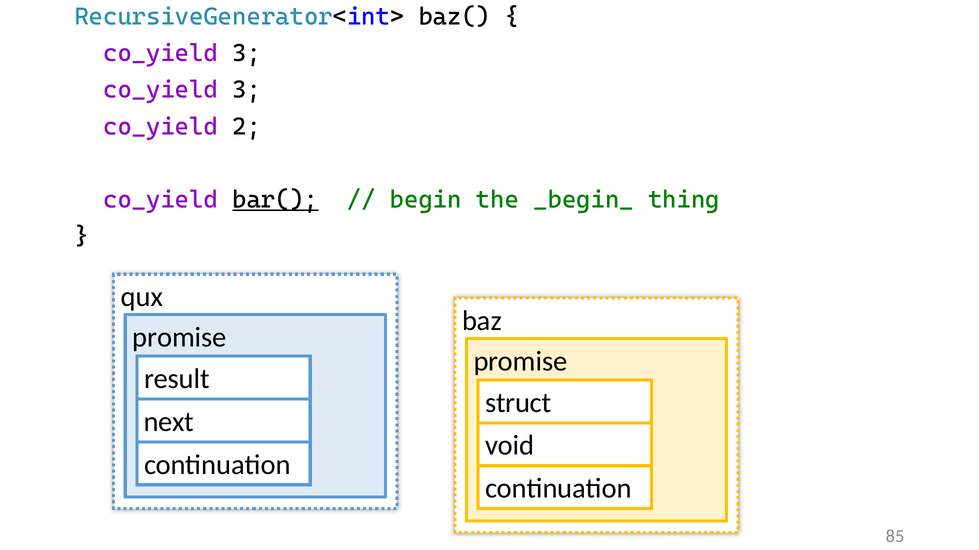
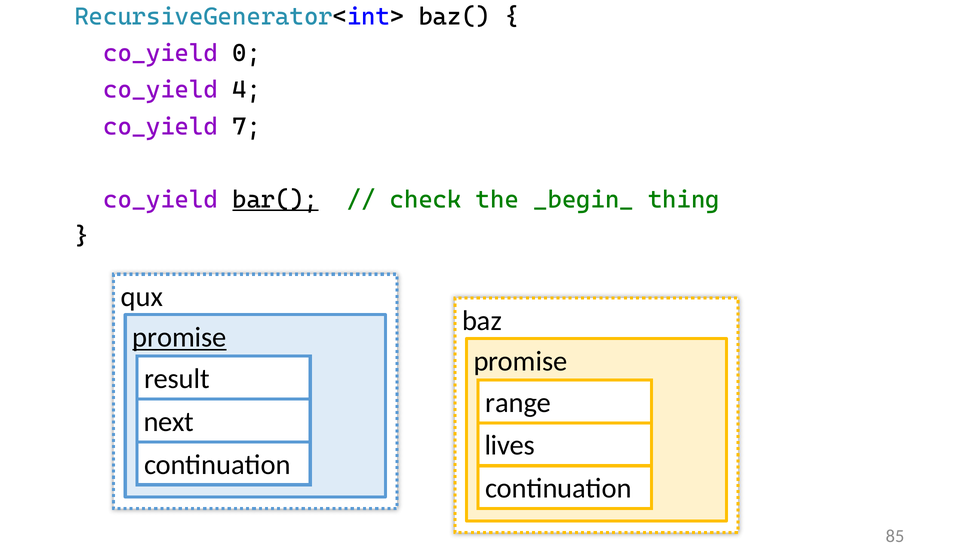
3 at (247, 53): 3 -> 0
3 at (247, 90): 3 -> 4
2: 2 -> 7
begin: begin -> check
promise at (180, 338) underline: none -> present
struct: struct -> range
void: void -> lives
